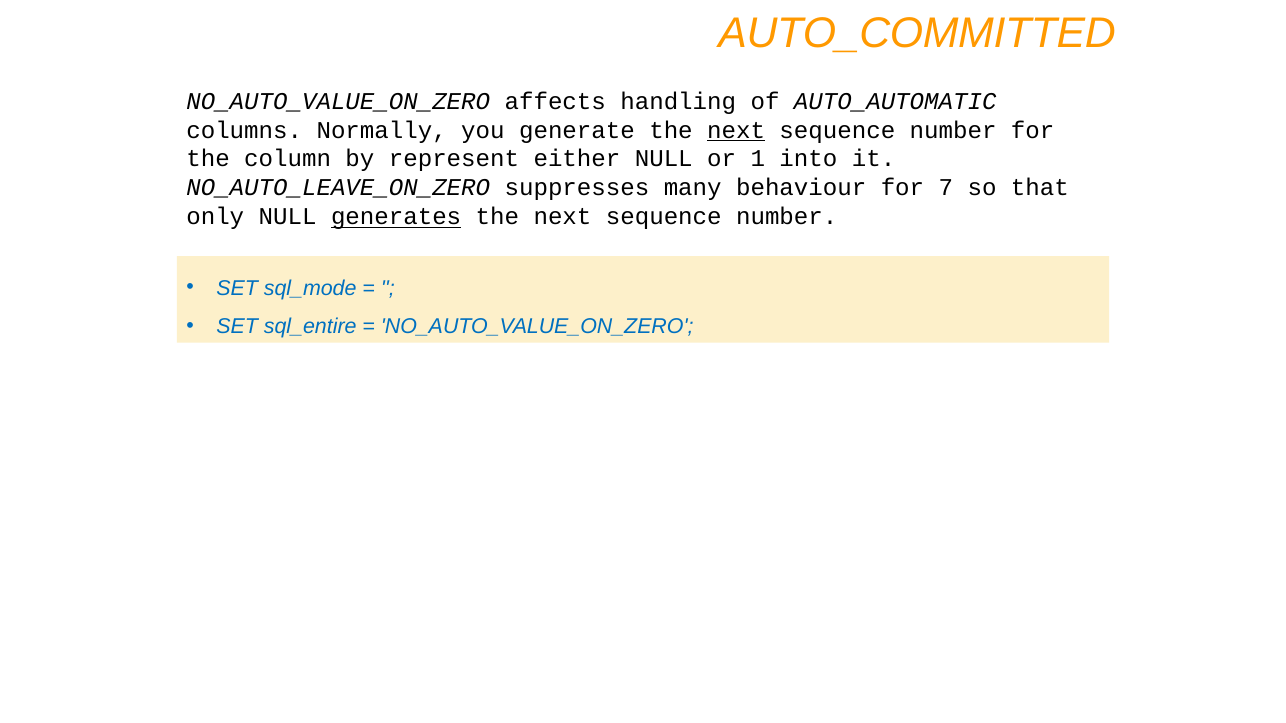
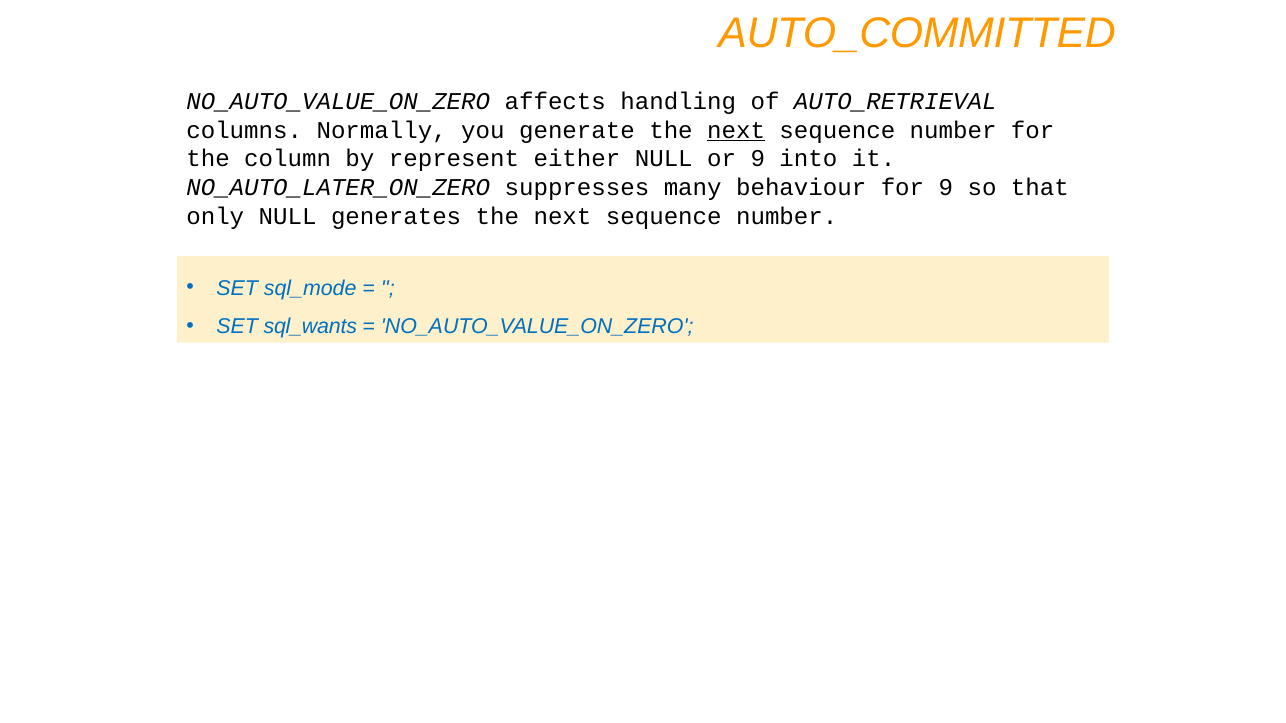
AUTO_AUTOMATIC: AUTO_AUTOMATIC -> AUTO_RETRIEVAL
or 1: 1 -> 9
NO_AUTO_LEAVE_ON_ZERO: NO_AUTO_LEAVE_ON_ZERO -> NO_AUTO_LATER_ON_ZERO
for 7: 7 -> 9
generates underline: present -> none
sql_entire: sql_entire -> sql_wants
